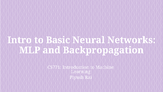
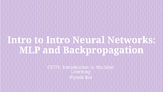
to Basic: Basic -> Intro
